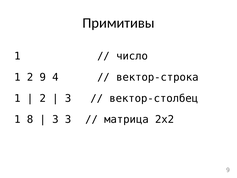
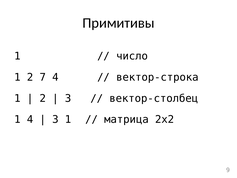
2 9: 9 -> 7
1 8: 8 -> 4
3 3: 3 -> 1
